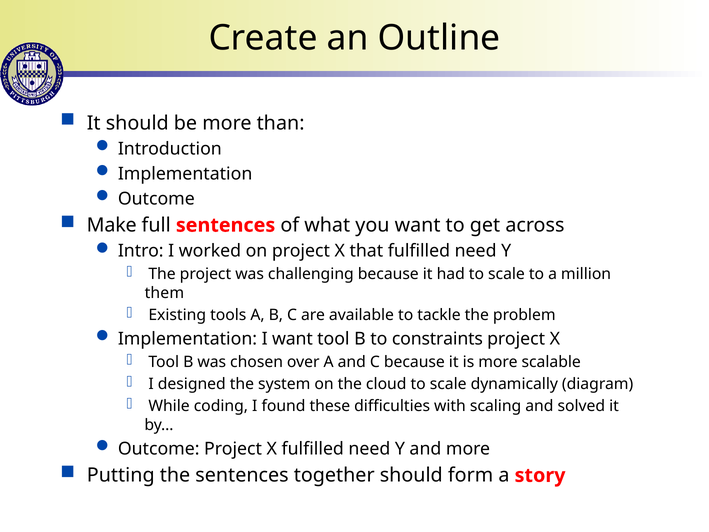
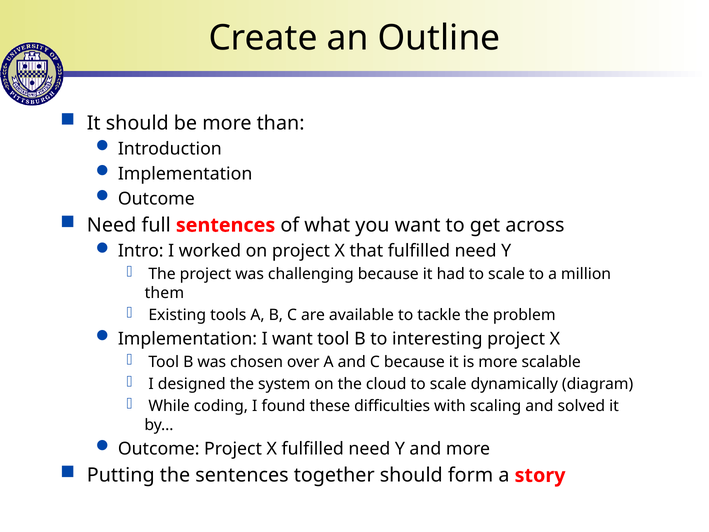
Make at (112, 225): Make -> Need
constraints: constraints -> interesting
